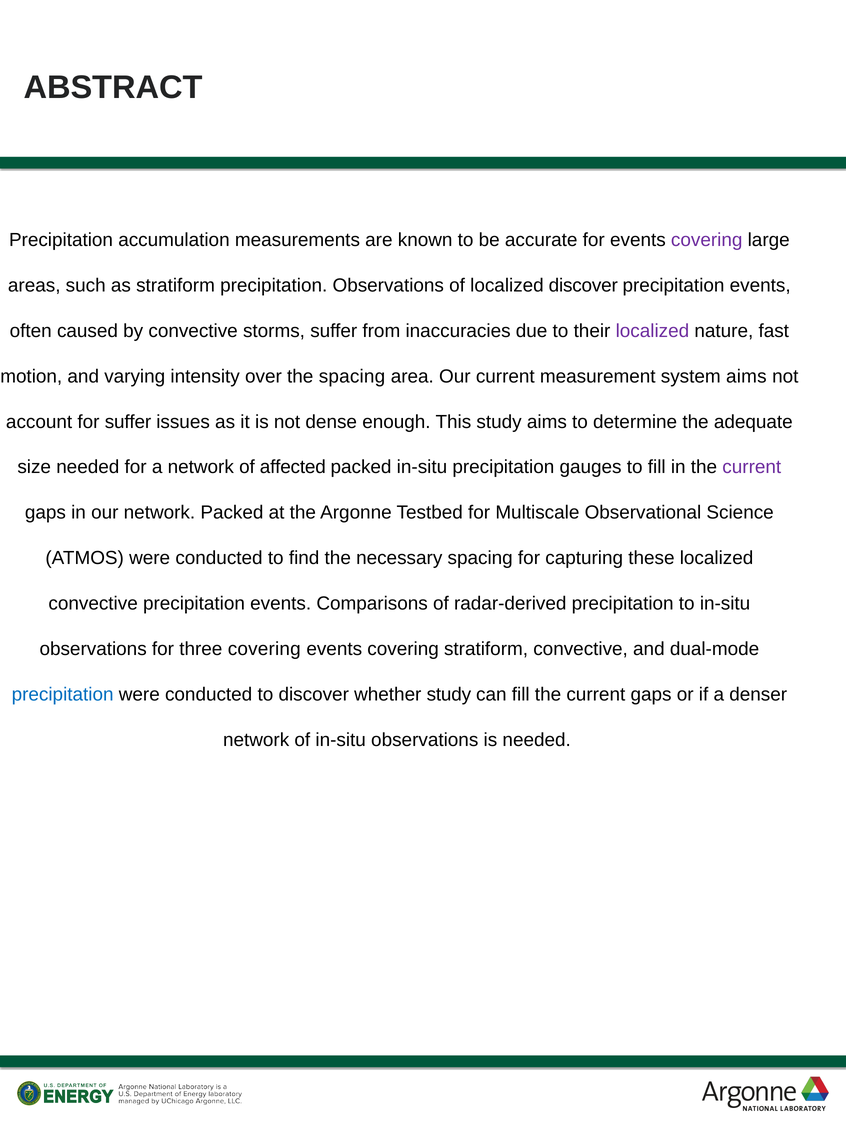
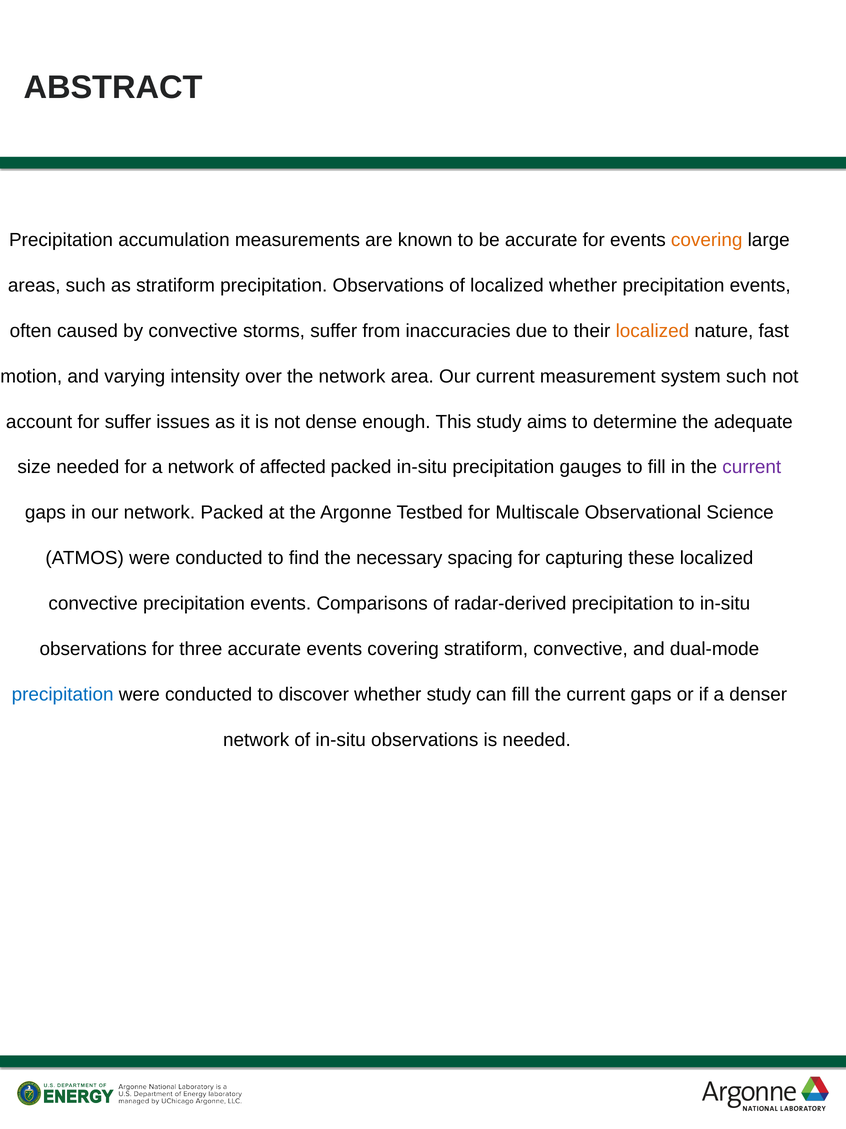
covering at (707, 240) colour: purple -> orange
localized discover: discover -> whether
localized at (652, 331) colour: purple -> orange
the spacing: spacing -> network
system aims: aims -> such
three covering: covering -> accurate
